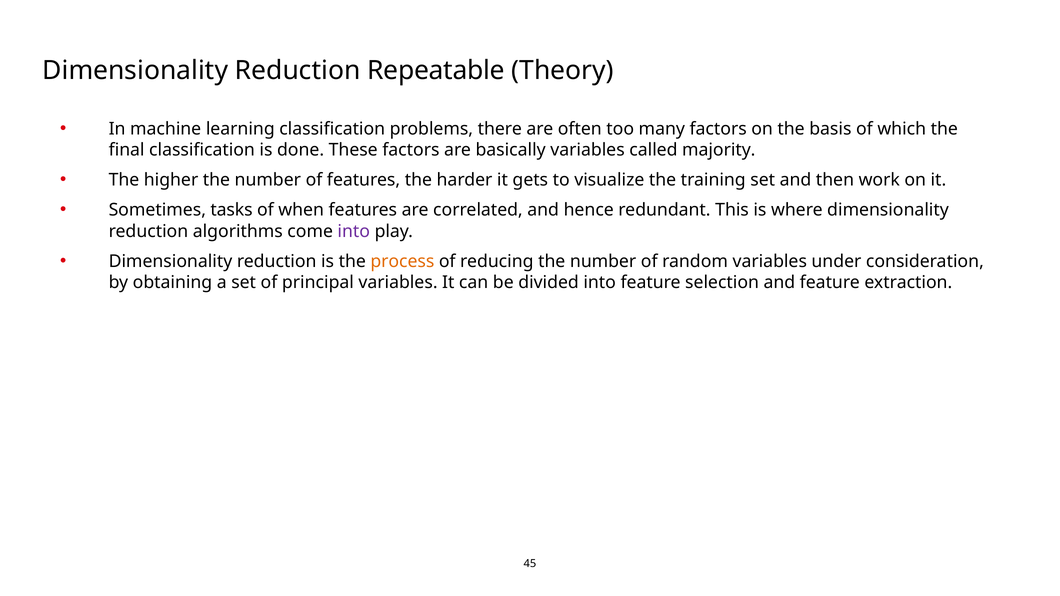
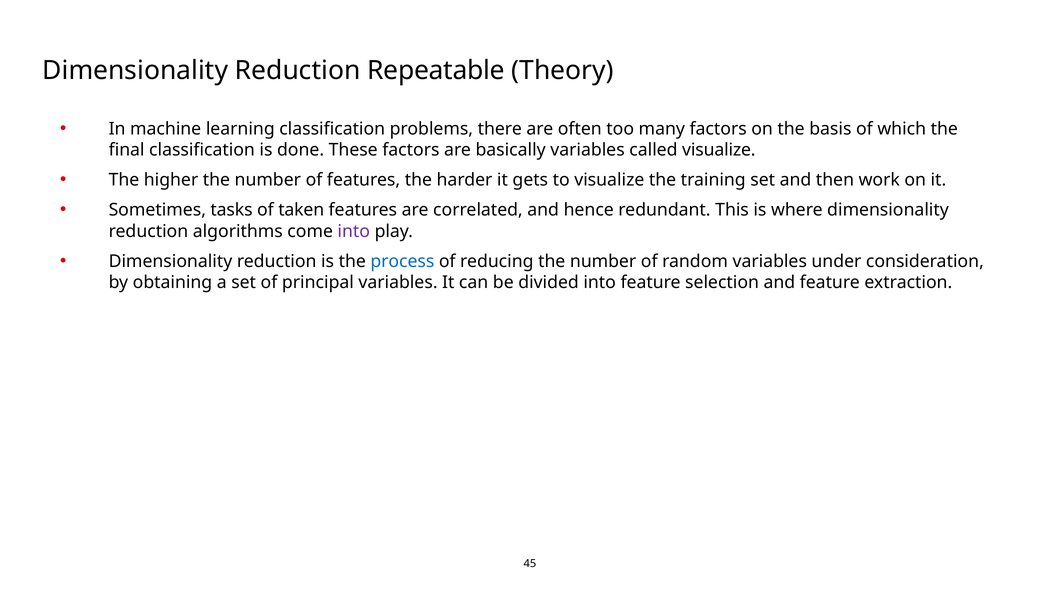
called majority: majority -> visualize
when: when -> taken
process colour: orange -> blue
